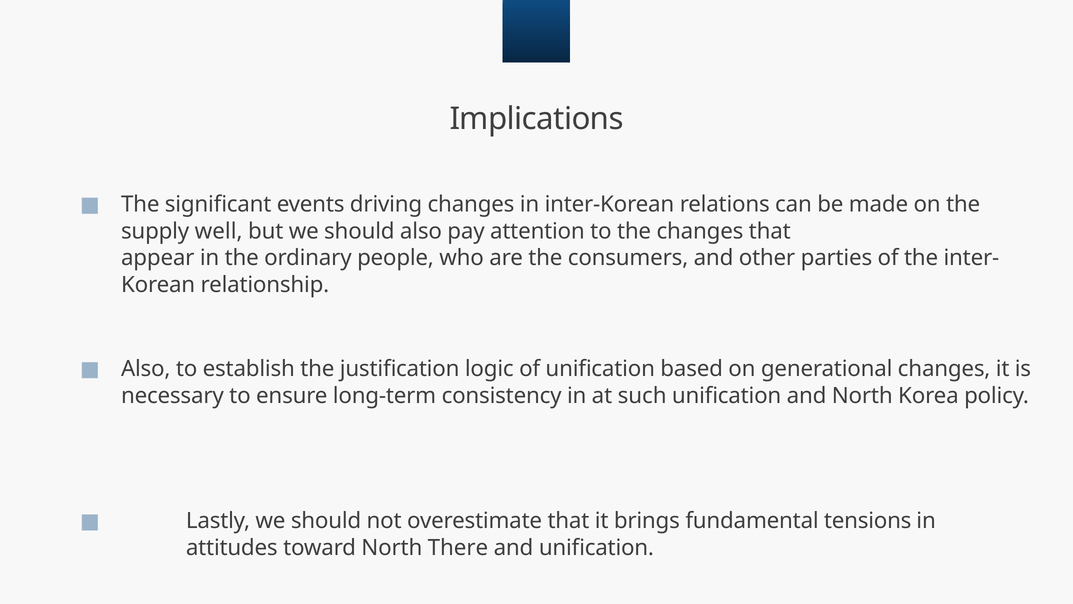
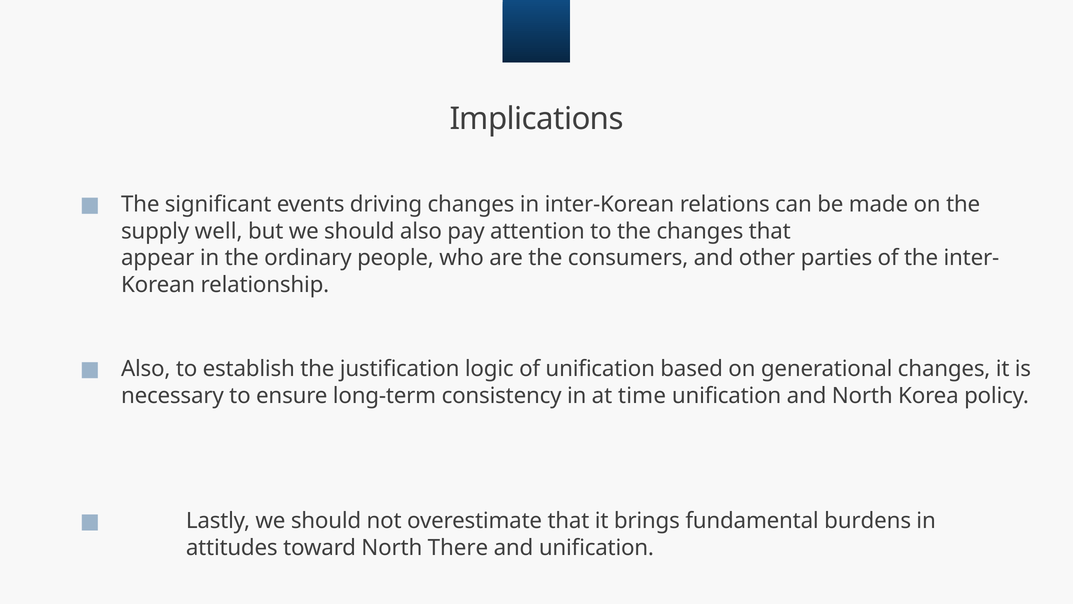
such: such -> time
tensions: tensions -> burdens
